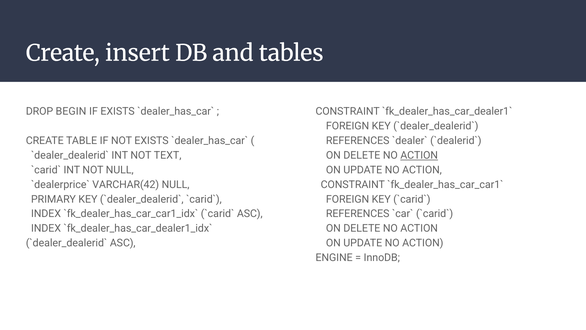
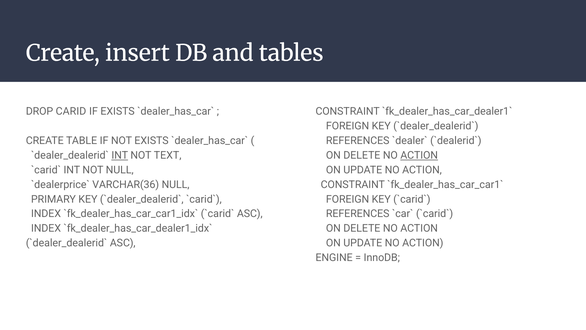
BEGIN: BEGIN -> CARID
INT at (120, 155) underline: none -> present
VARCHAR(42: VARCHAR(42 -> VARCHAR(36
